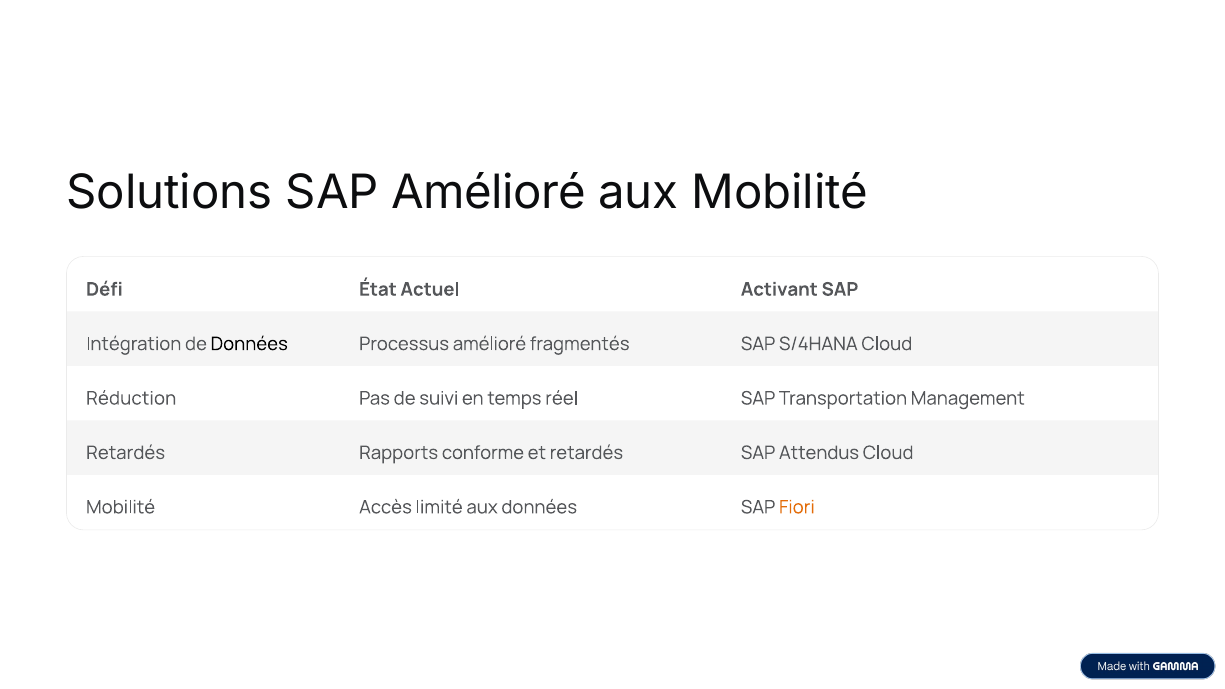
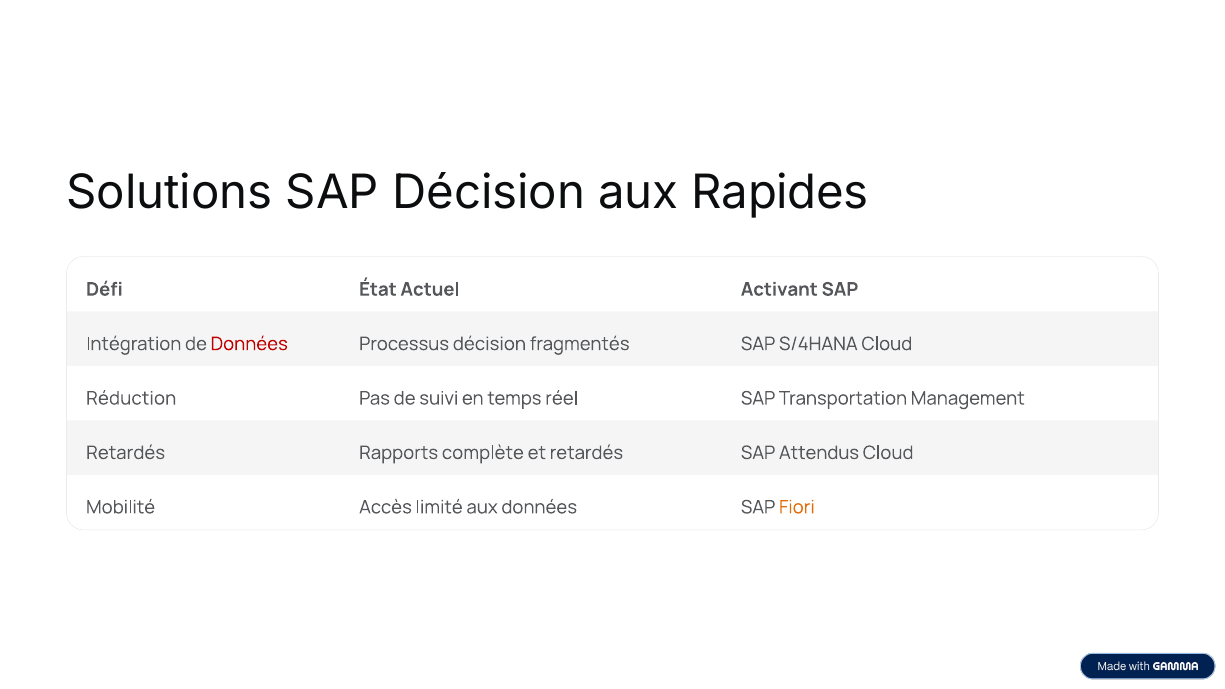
SAP Amélioré: Amélioré -> Décision
aux Mobilité: Mobilité -> Rapides
Données at (249, 344) colour: black -> red
Processus amélioré: amélioré -> décision
conforme: conforme -> complète
